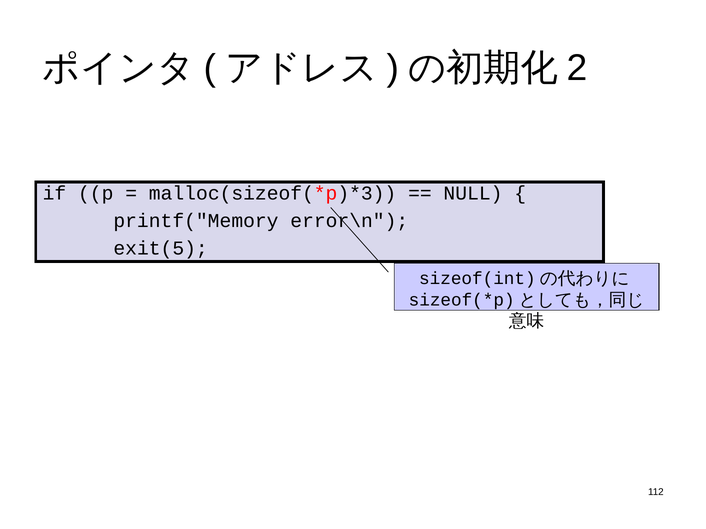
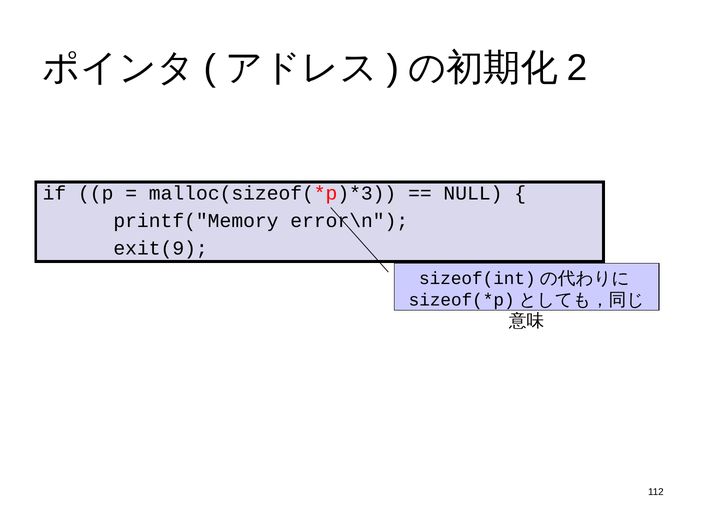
exit(5: exit(5 -> exit(9
